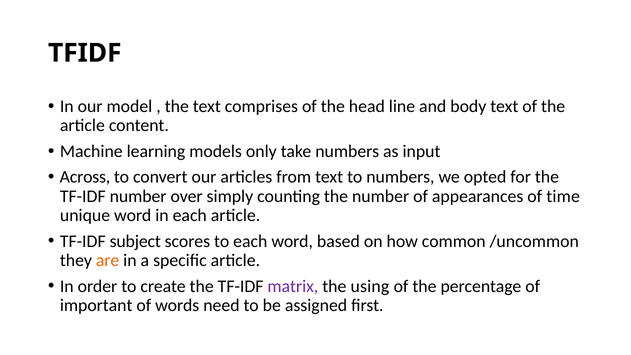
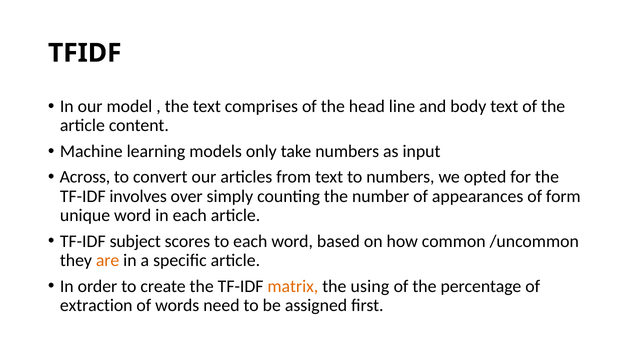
TF-IDF number: number -> involves
time: time -> form
matrix colour: purple -> orange
important: important -> extraction
